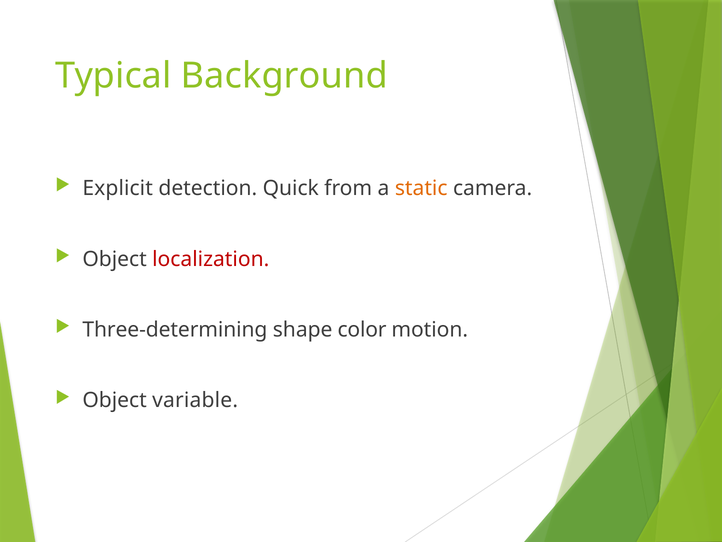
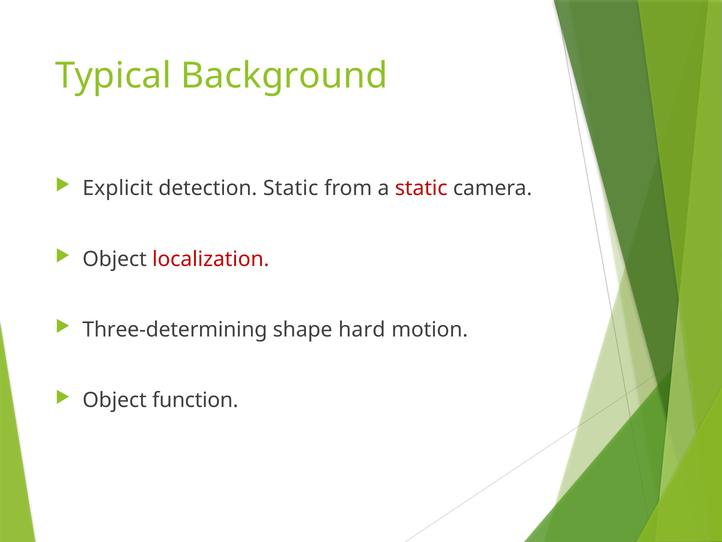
detection Quick: Quick -> Static
static at (421, 188) colour: orange -> red
color: color -> hard
variable: variable -> function
